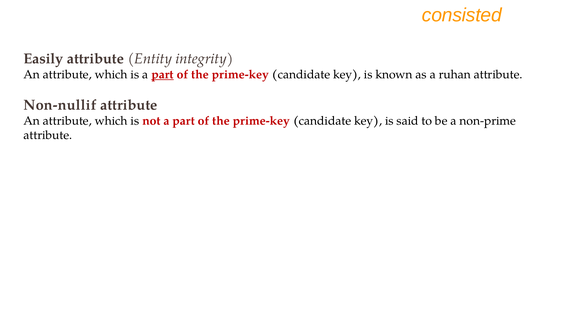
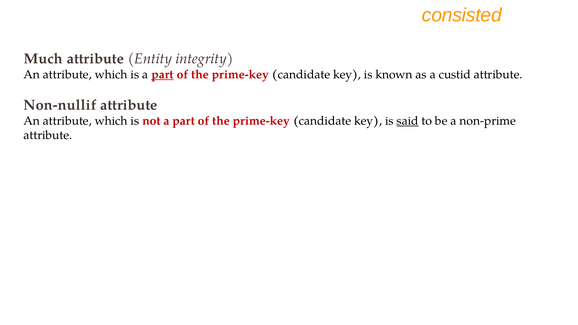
Easily: Easily -> Much
ruhan: ruhan -> custid
said underline: none -> present
